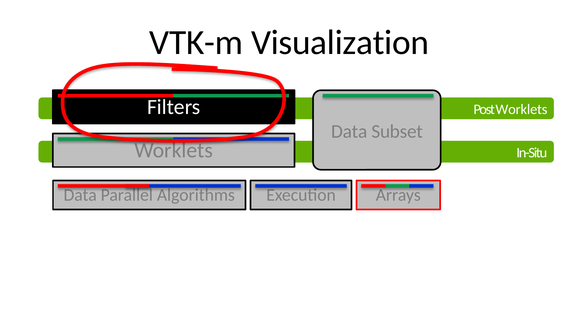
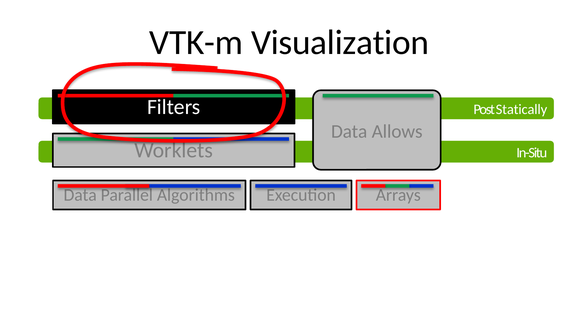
Post Worklets: Worklets -> Statically
Subset: Subset -> Allows
